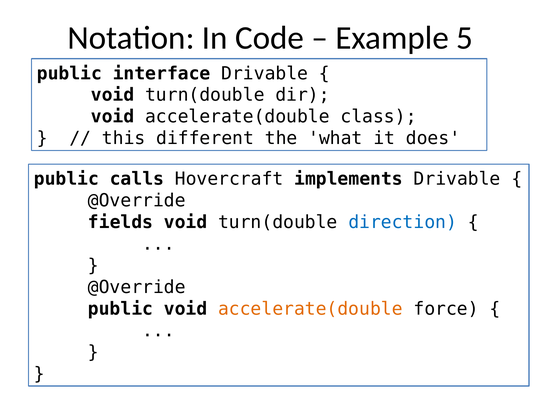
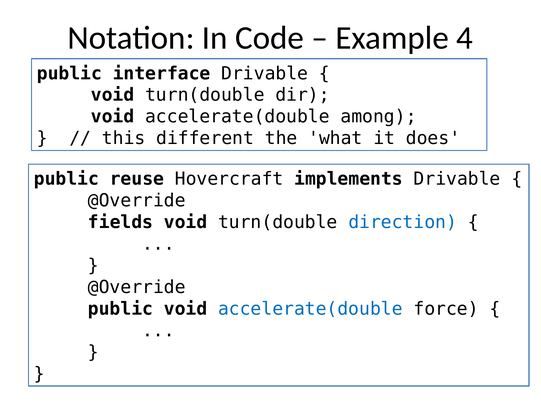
5: 5 -> 4
class: class -> among
calls: calls -> reuse
accelerate(double at (310, 309) colour: orange -> blue
